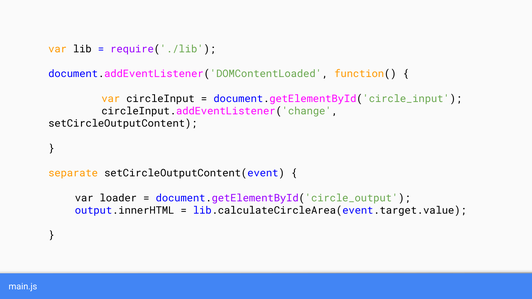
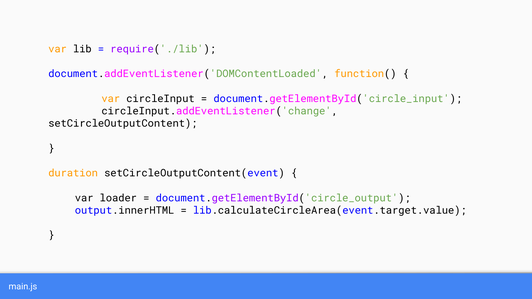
separate: separate -> duration
